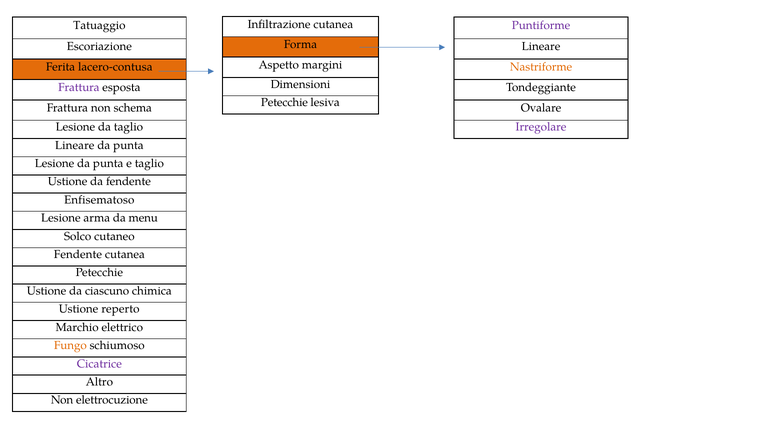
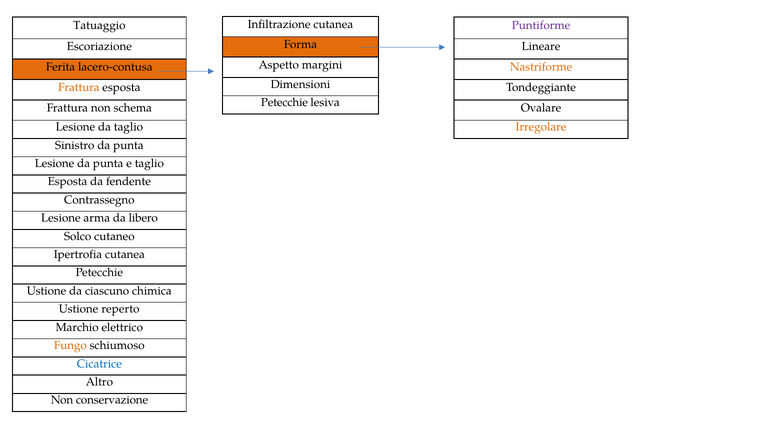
Frattura at (79, 87) colour: purple -> orange
Irregolare colour: purple -> orange
Lineare at (75, 145): Lineare -> Sinistro
Ustione at (68, 182): Ustione -> Esposta
Enfisematoso: Enfisematoso -> Contrassegno
menu: menu -> libero
Fendente at (78, 255): Fendente -> Ipertrofia
Cicatrice colour: purple -> blue
elettrocuzione: elettrocuzione -> conservazione
